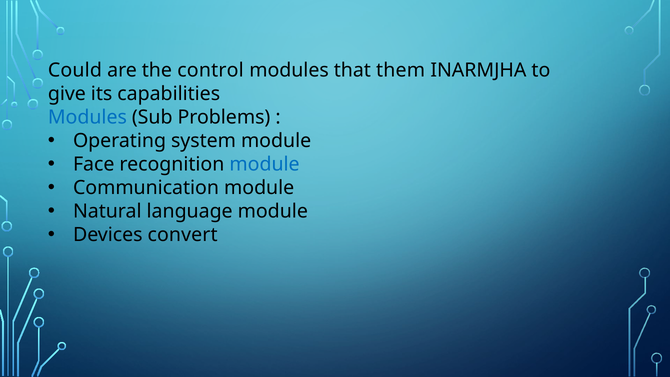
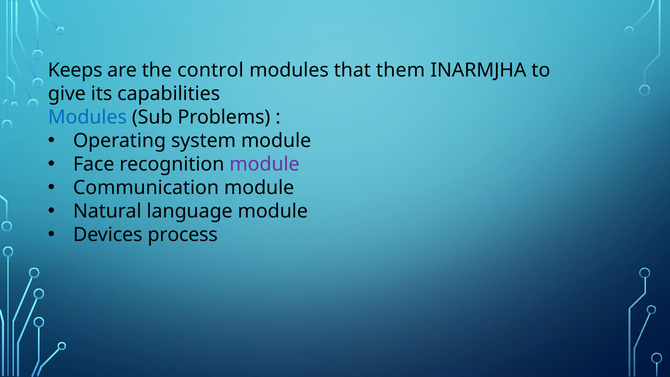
Could: Could -> Keeps
module at (265, 164) colour: blue -> purple
convert: convert -> process
